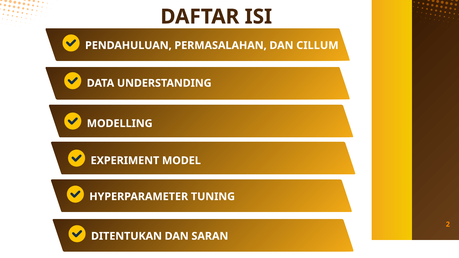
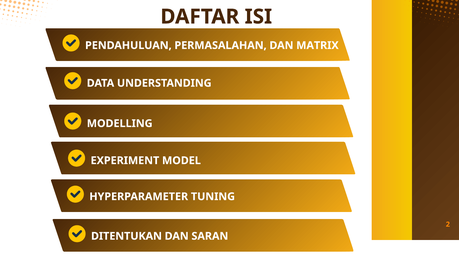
CILLUM: CILLUM -> MATRIX
